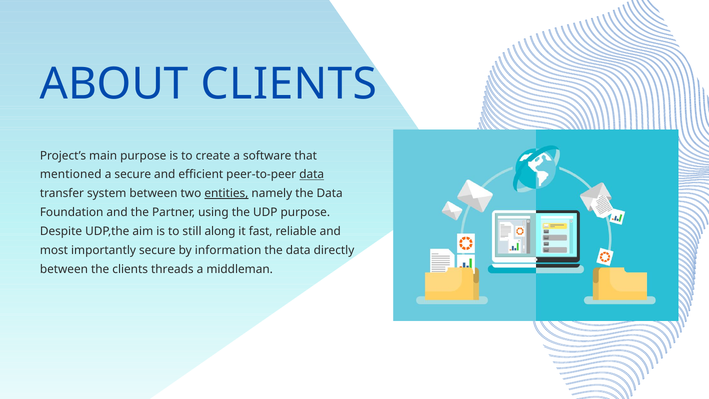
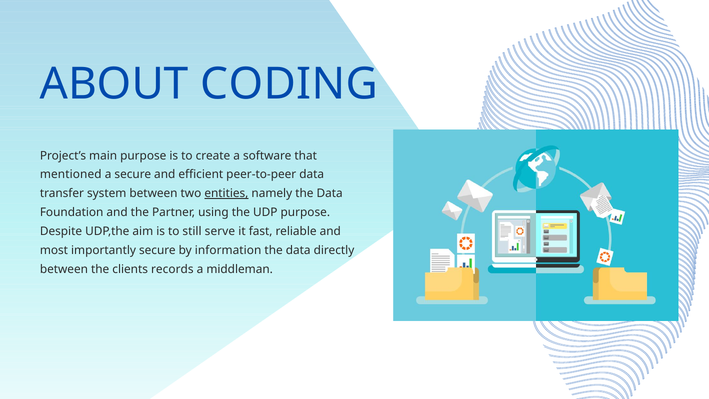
ABOUT CLIENTS: CLIENTS -> CODING
data at (312, 174) underline: present -> none
along: along -> serve
threads: threads -> records
